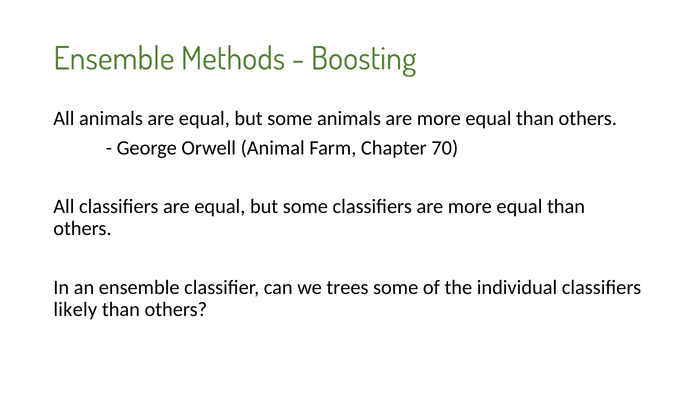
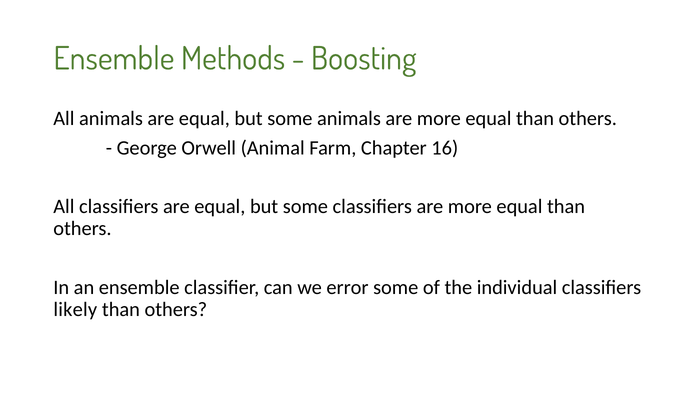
70: 70 -> 16
trees: trees -> error
